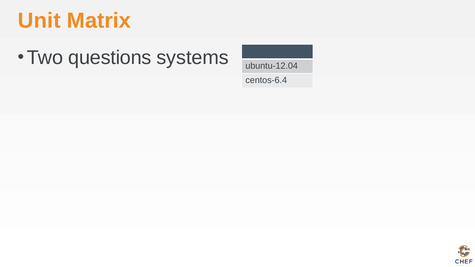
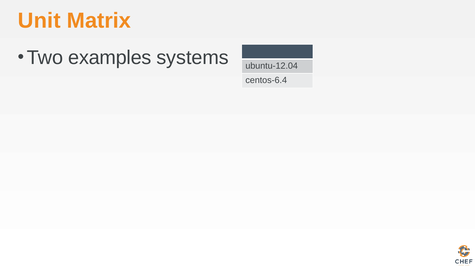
questions: questions -> examples
